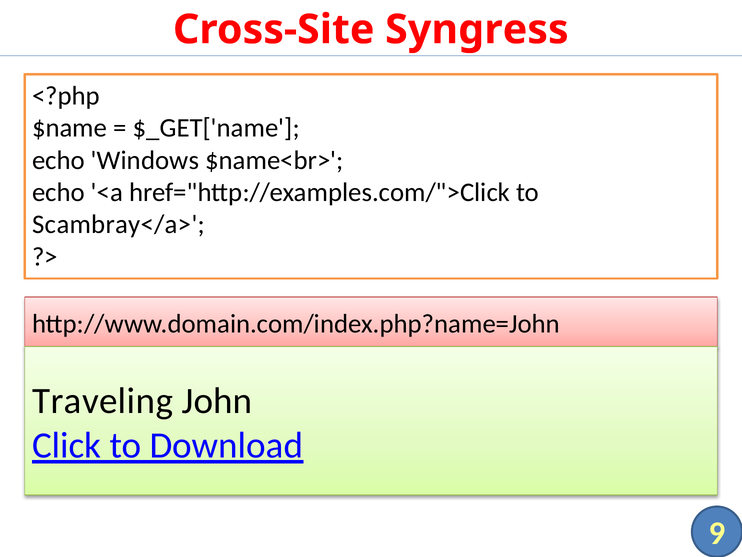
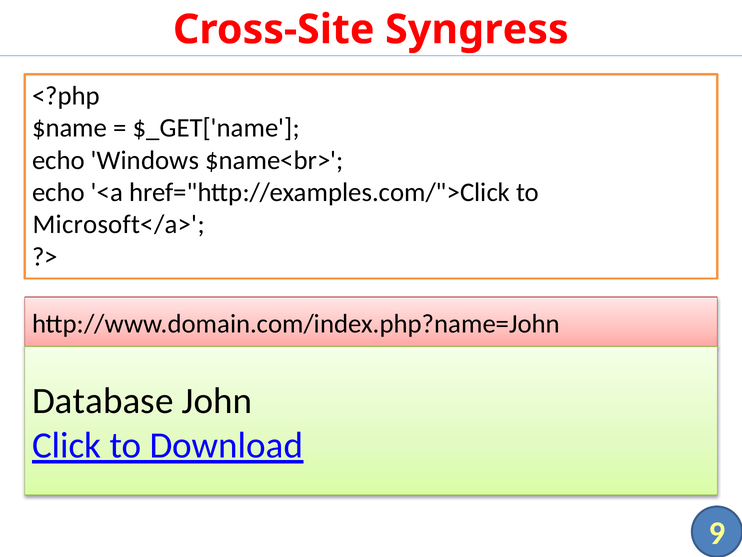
Scambray</a>: Scambray</a> -> Microsoft</a>
Traveling: Traveling -> Database
